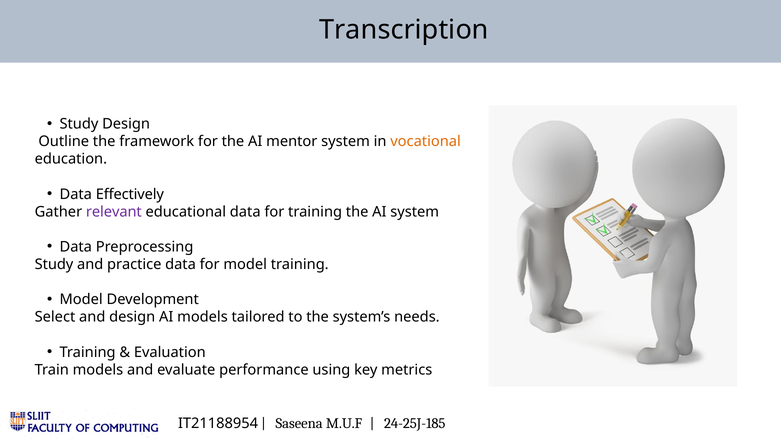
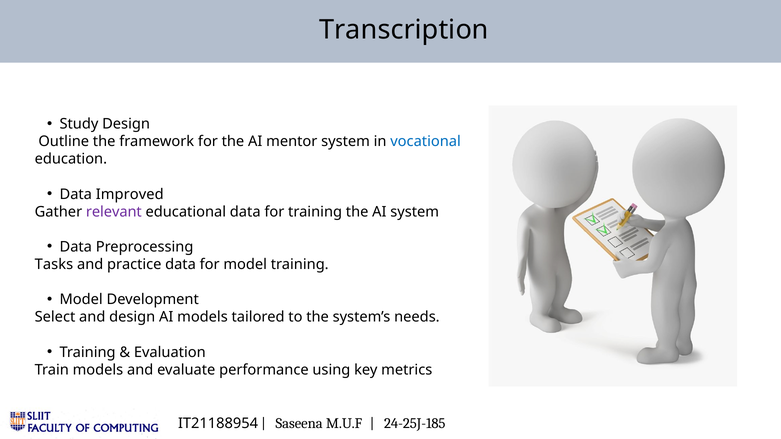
vocational colour: orange -> blue
Effectively: Effectively -> Improved
Study at (54, 265): Study -> Tasks
